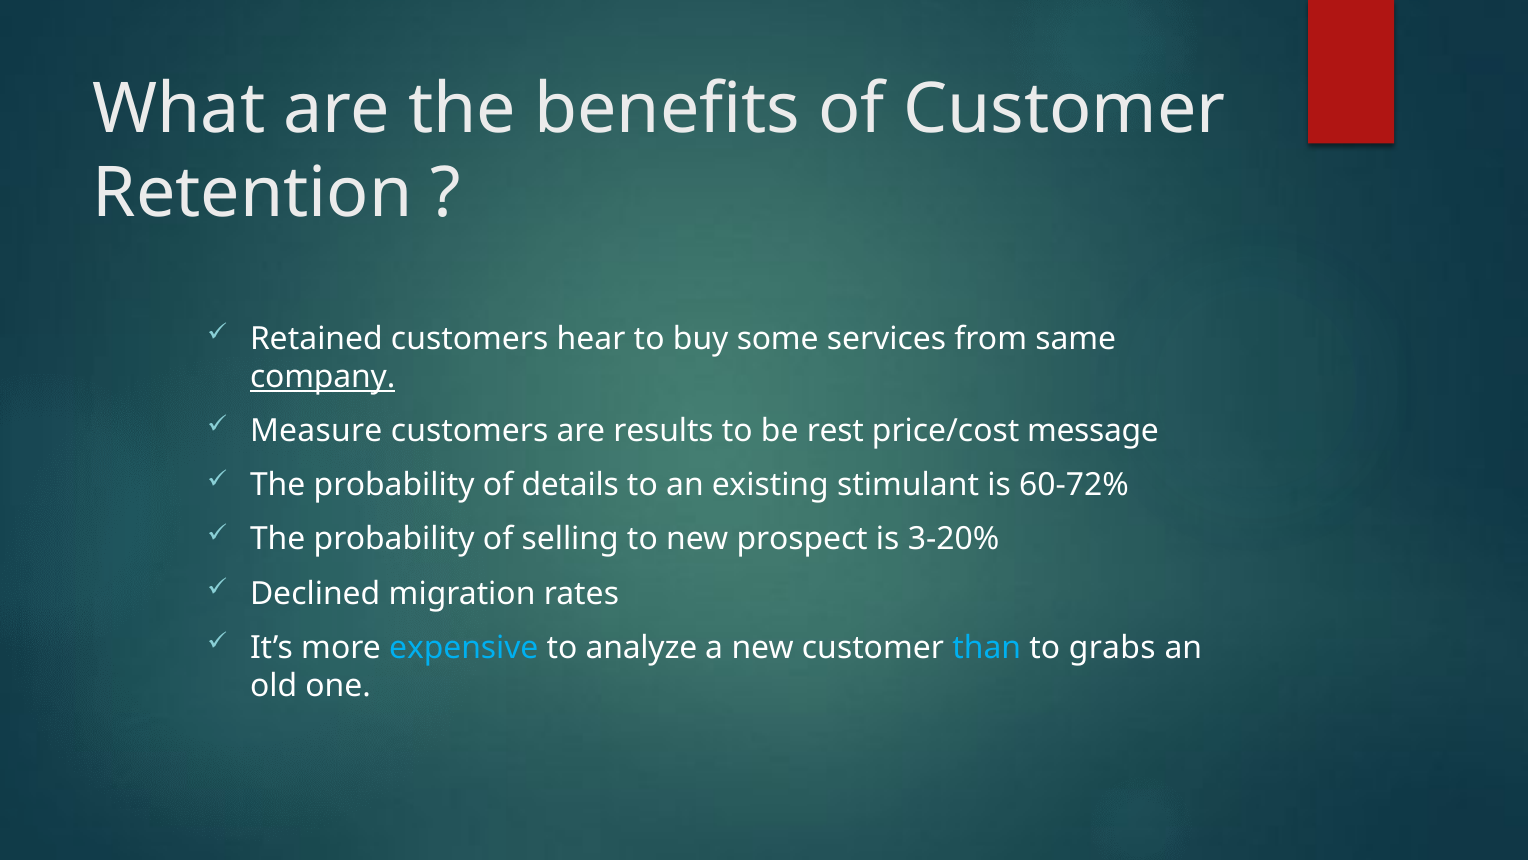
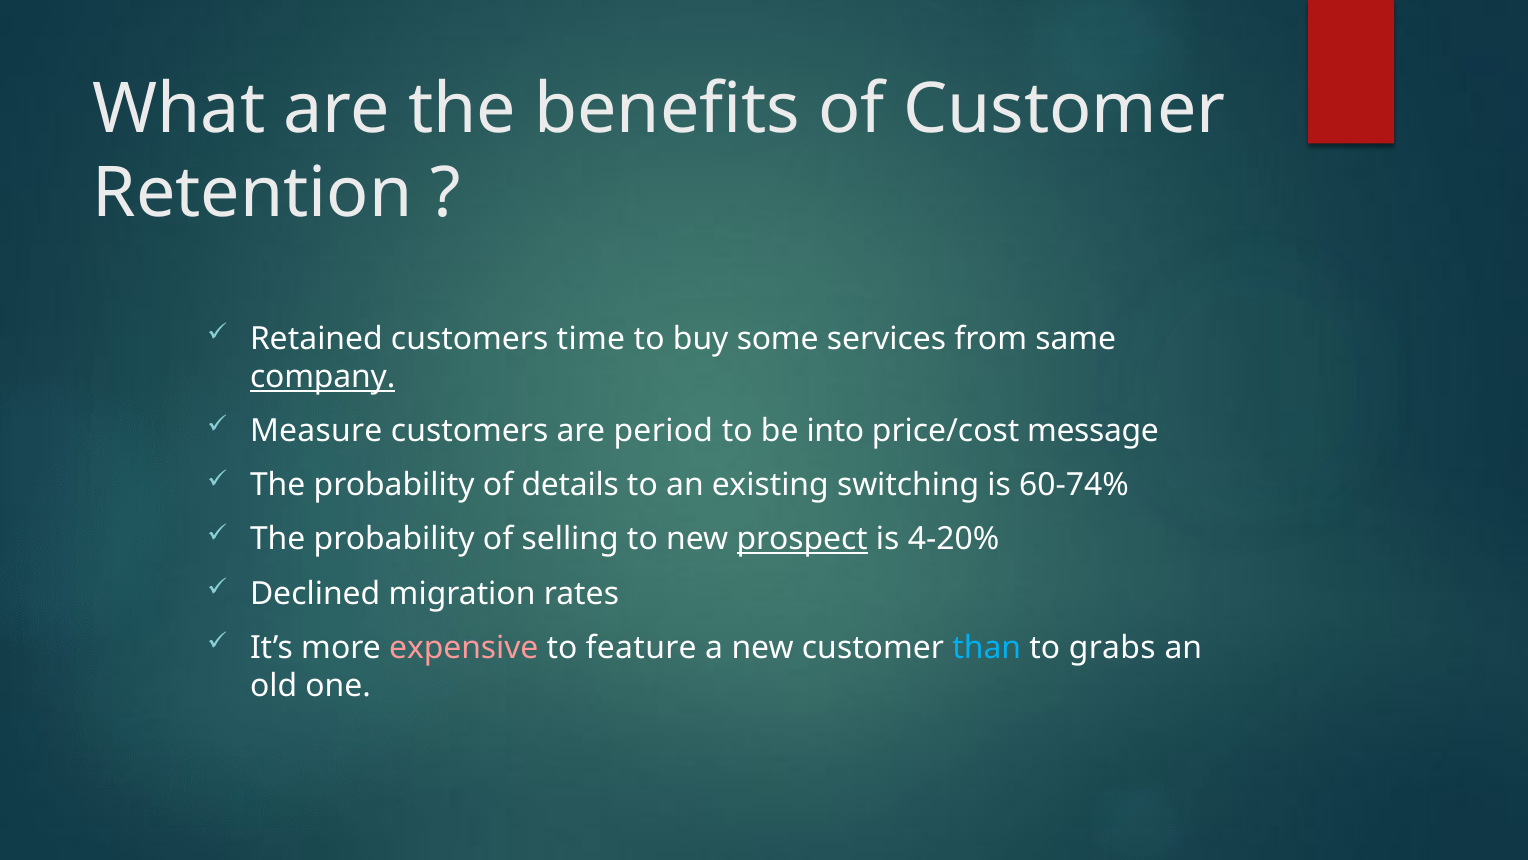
hear: hear -> time
results: results -> period
rest: rest -> into
stimulant: stimulant -> switching
60-72%: 60-72% -> 60-74%
prospect underline: none -> present
3-20%: 3-20% -> 4-20%
expensive colour: light blue -> pink
analyze: analyze -> feature
